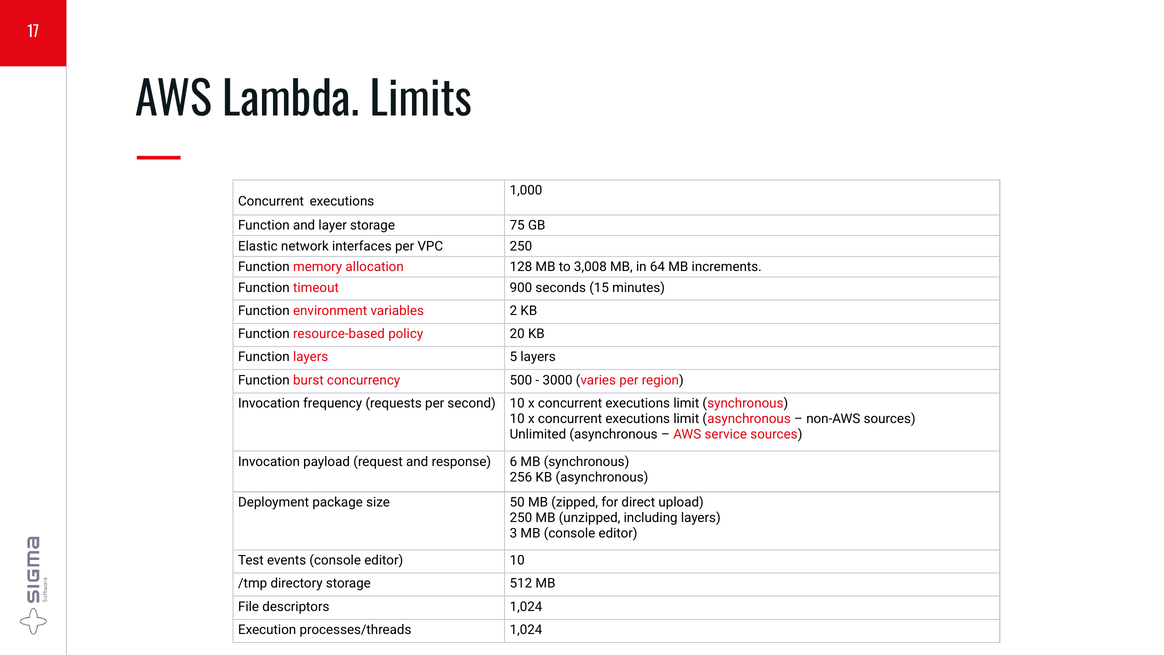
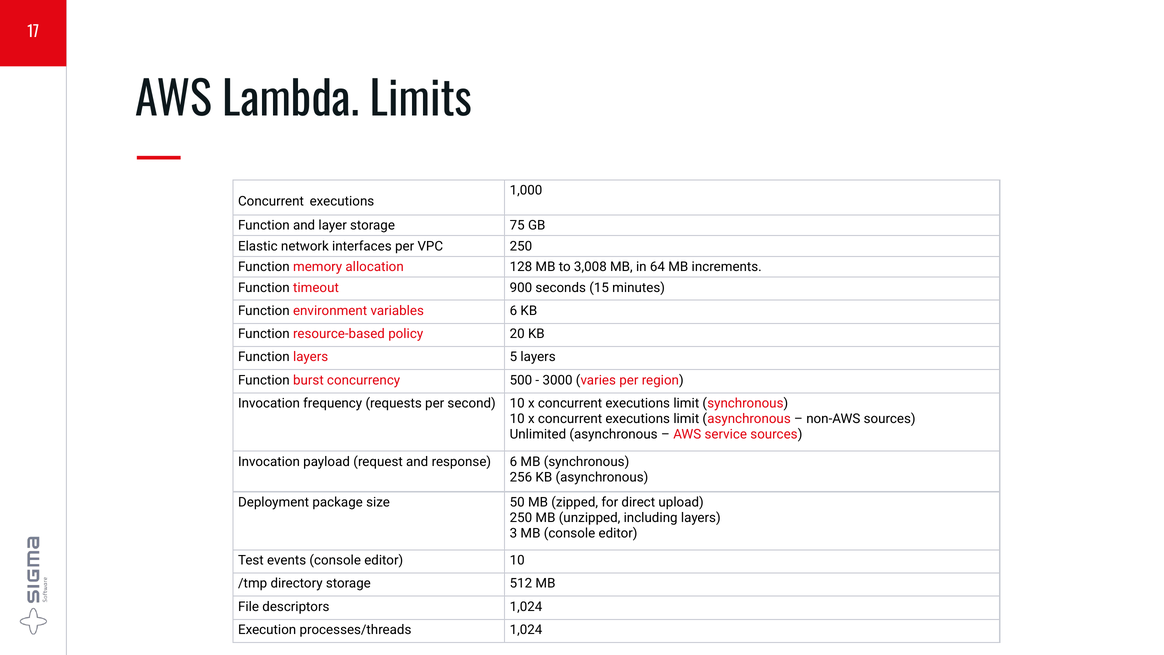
variables 2: 2 -> 6
